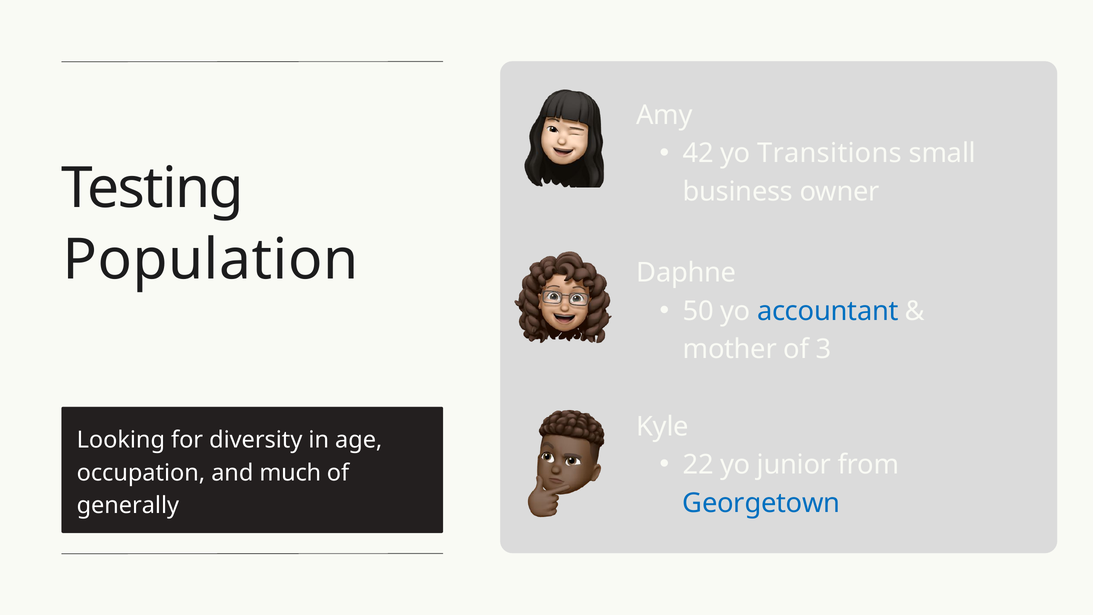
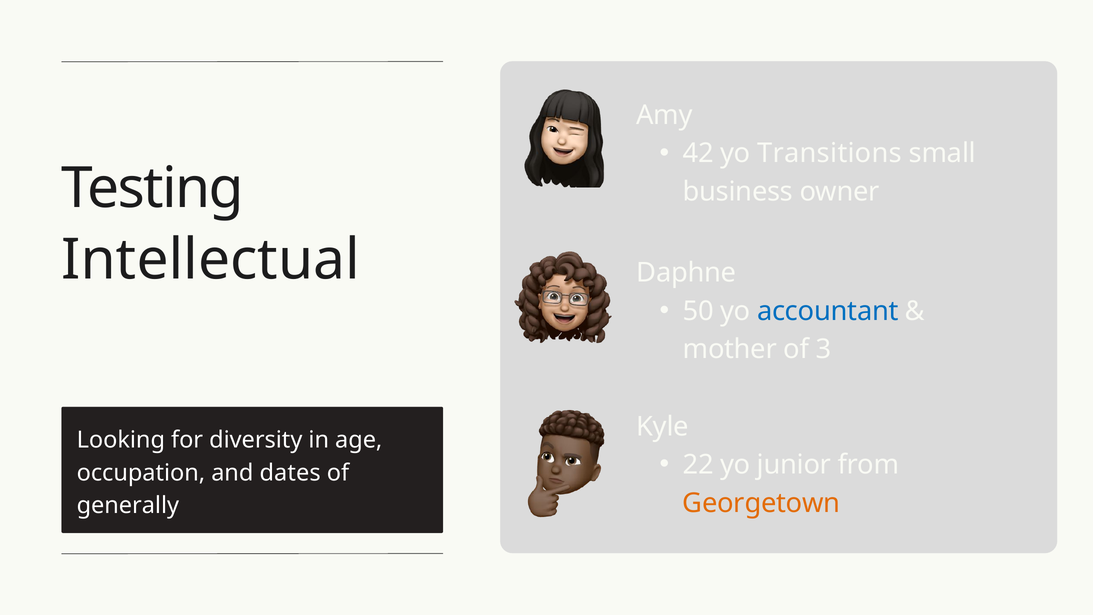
Population: Population -> Intellectual
much: much -> dates
Georgetown colour: blue -> orange
